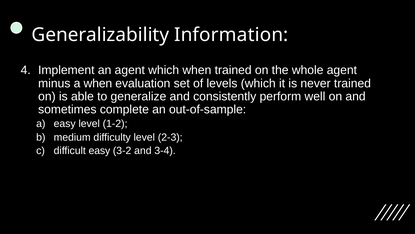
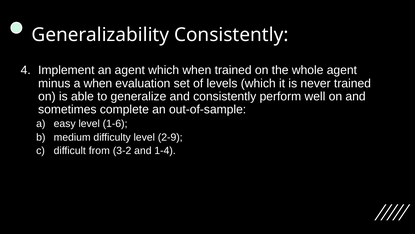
Generalizability Information: Information -> Consistently
1-2: 1-2 -> 1-6
2-3: 2-3 -> 2-9
difficult easy: easy -> from
3-4: 3-4 -> 1-4
